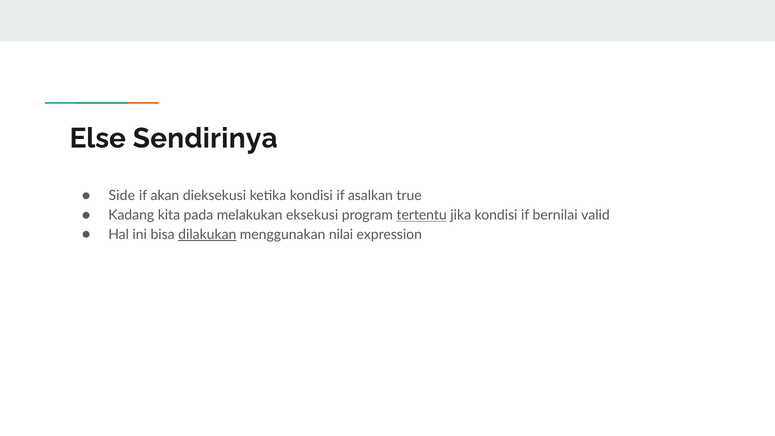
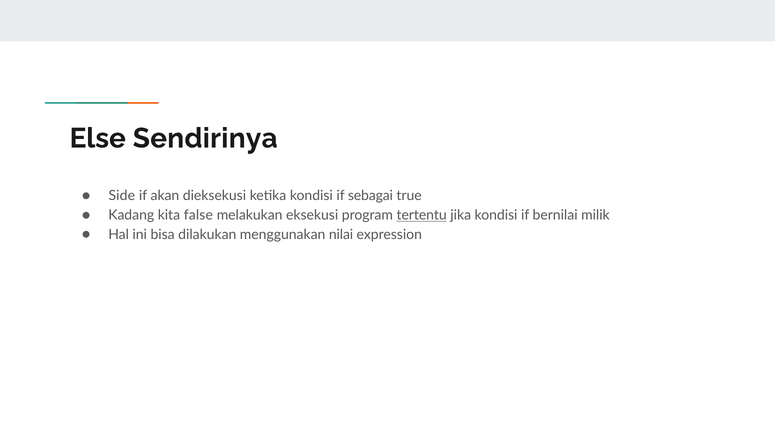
asalkan: asalkan -> sebagai
pada: pada -> false
valid: valid -> milik
dilakukan underline: present -> none
